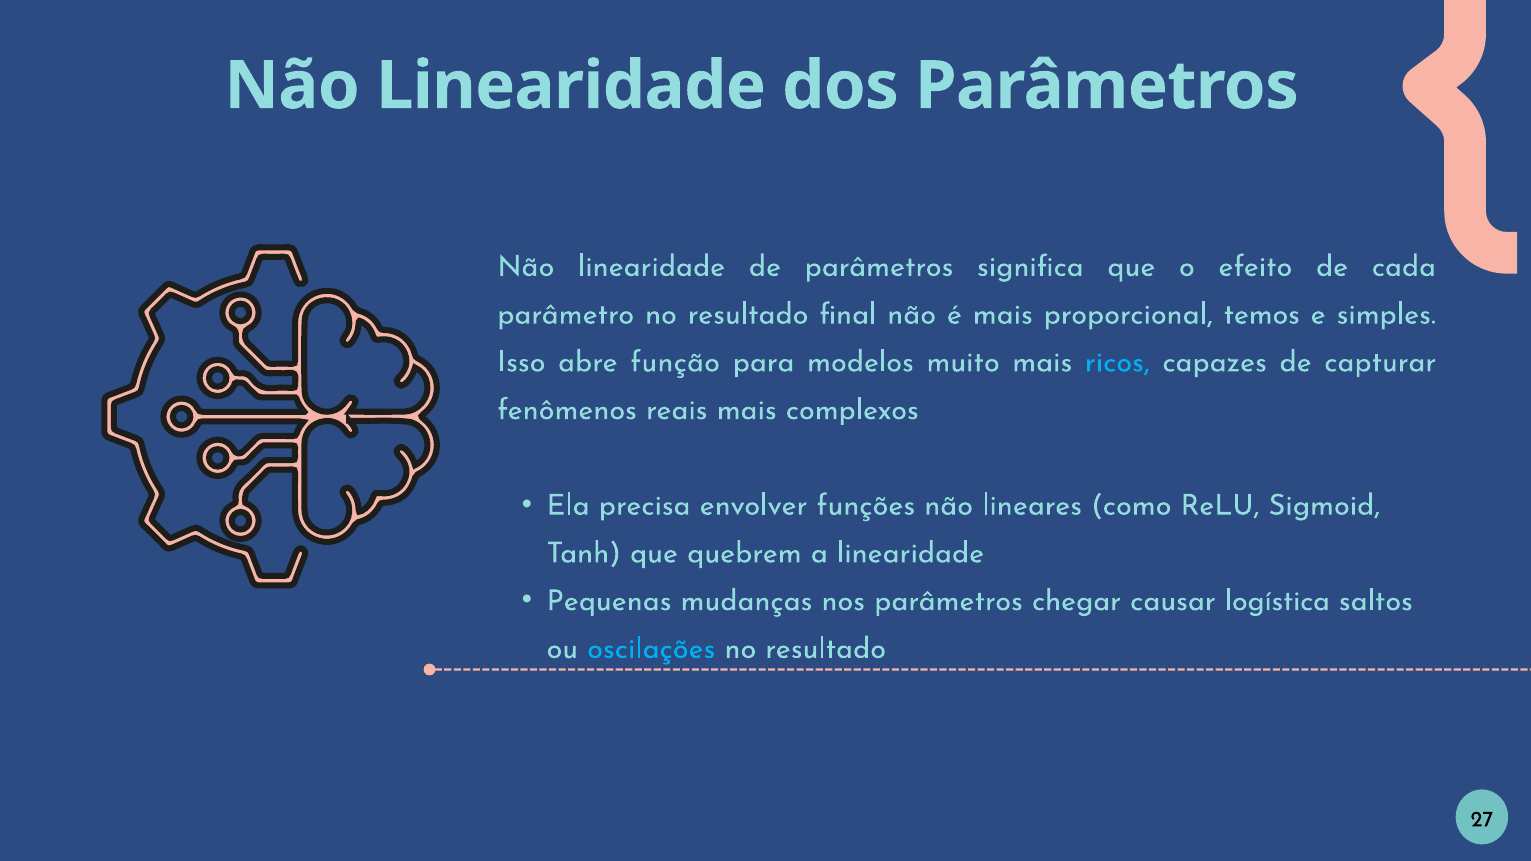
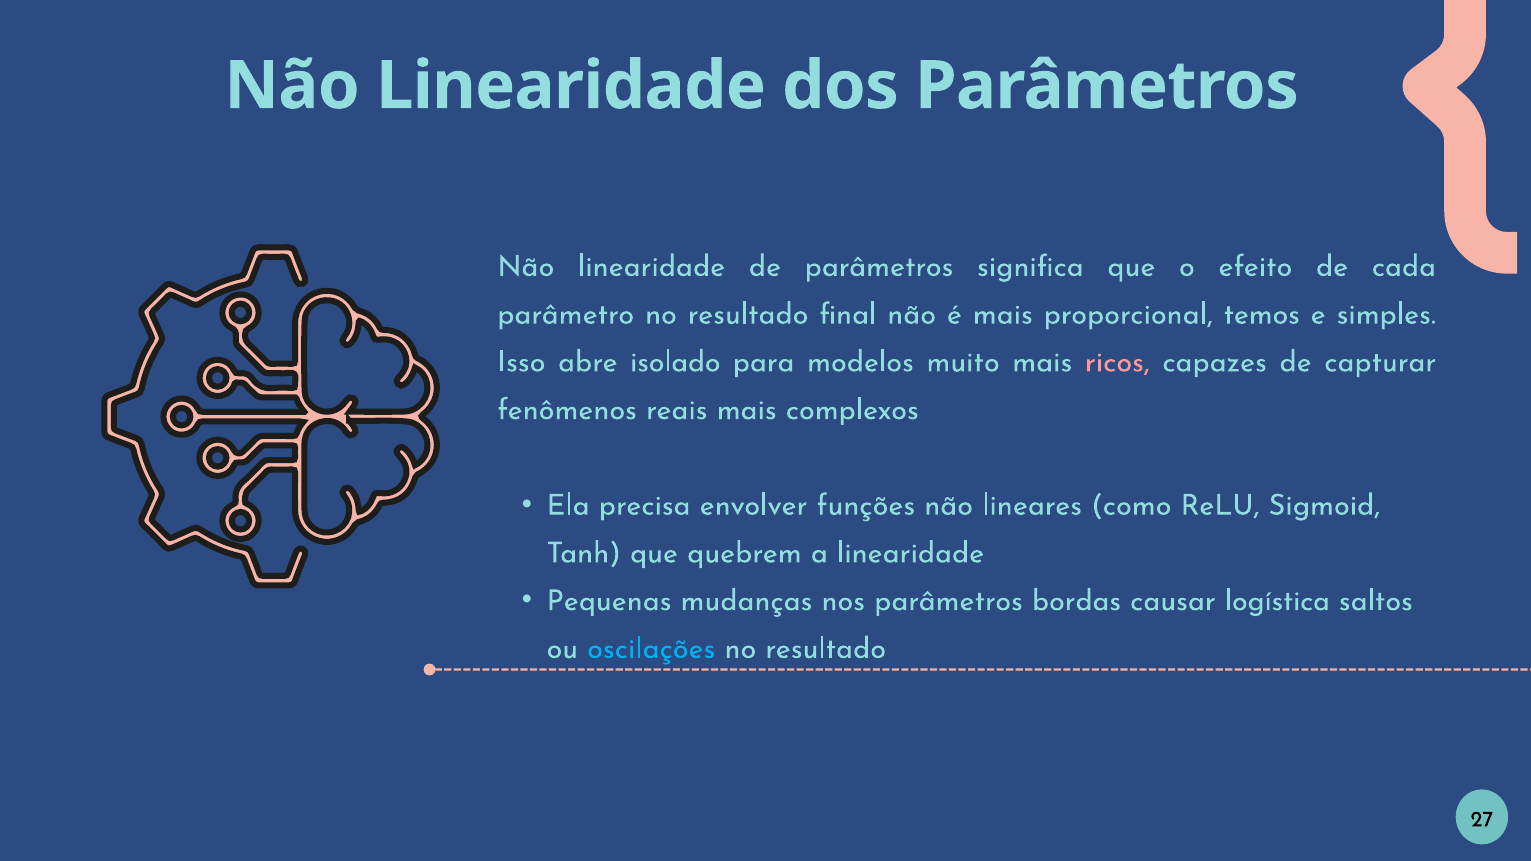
função: função -> isolado
ricos colour: light blue -> pink
chegar: chegar -> bordas
